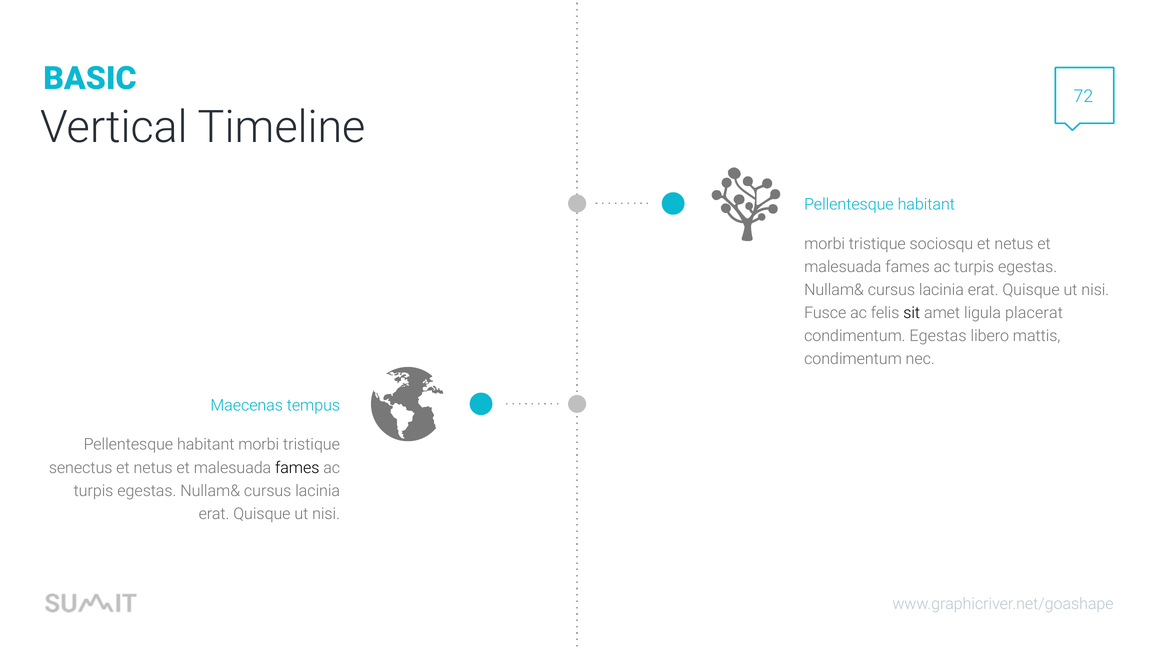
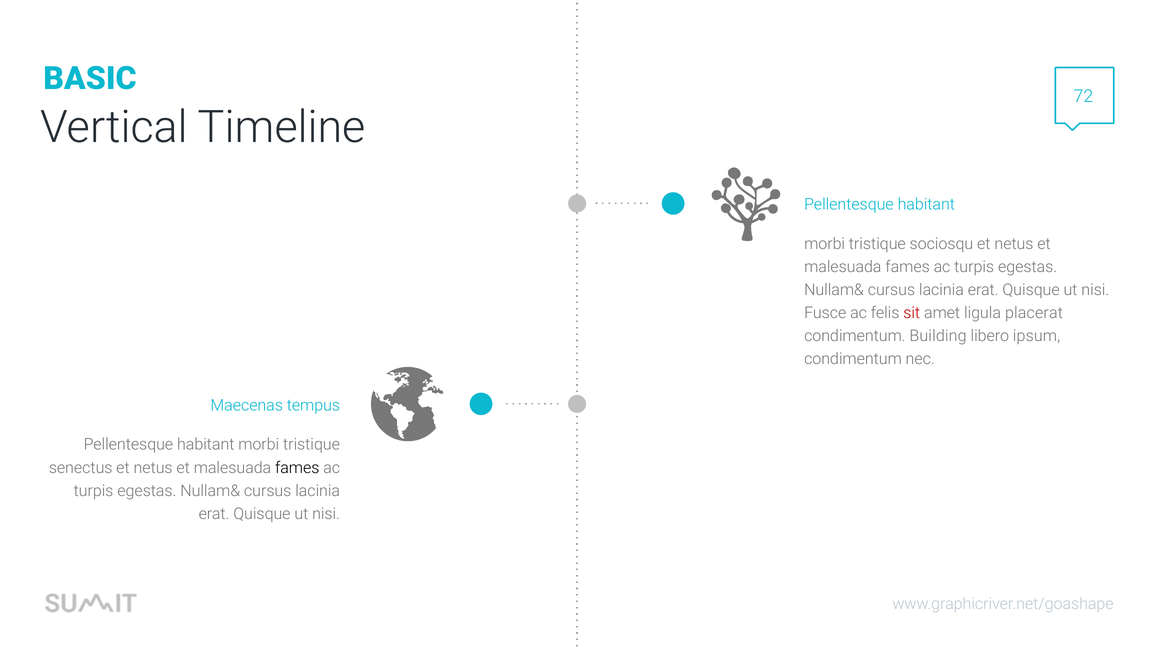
sit colour: black -> red
condimentum Egestas: Egestas -> Building
mattis: mattis -> ipsum
